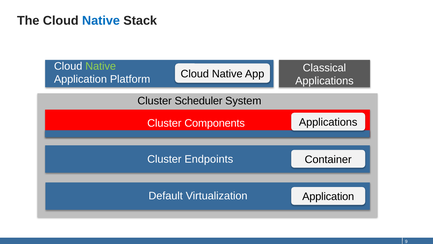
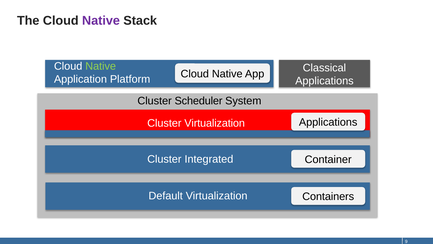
Native at (101, 21) colour: blue -> purple
Cluster Components: Components -> Virtualization
Endpoints: Endpoints -> Integrated
Application at (328, 196): Application -> Containers
